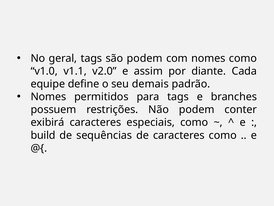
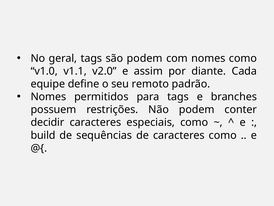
demais: demais -> remoto
exibirá: exibirá -> decidir
